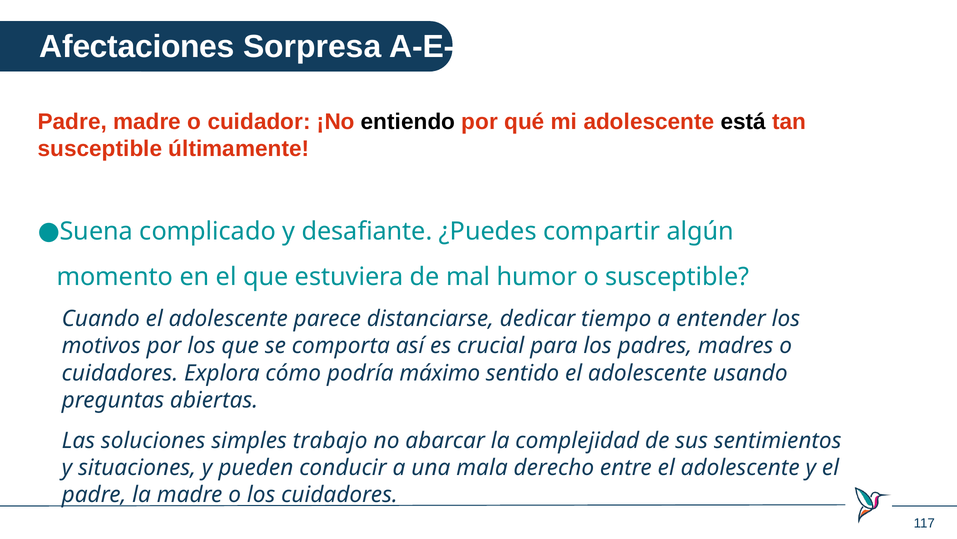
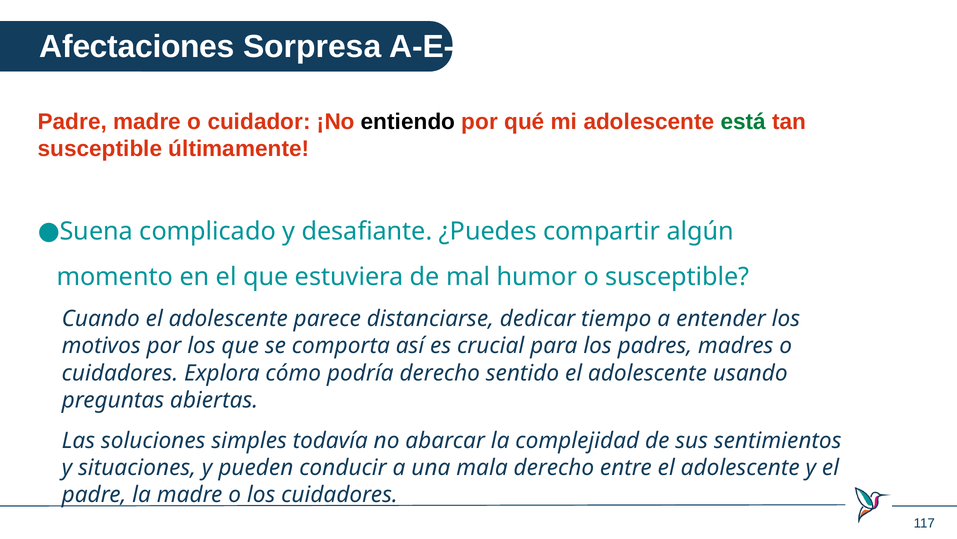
está colour: black -> green
podría máximo: máximo -> derecho
trabajo: trabajo -> todavía
